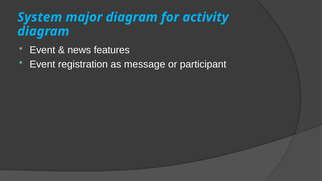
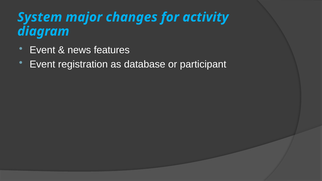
major diagram: diagram -> changes
message: message -> database
